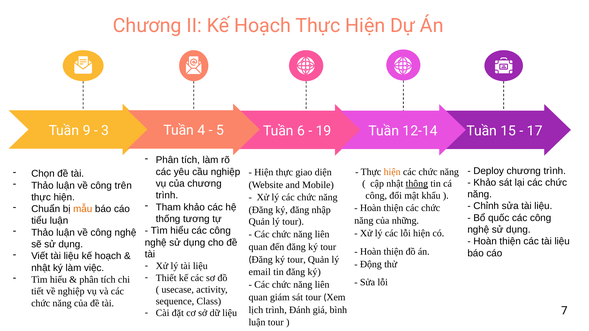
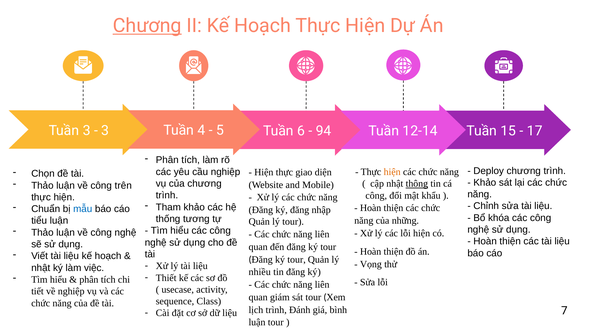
Chương at (147, 26) underline: none -> present
Tuần 9: 9 -> 3
19: 19 -> 94
mẫu colour: orange -> blue
quốc: quốc -> khóa
Động: Động -> Vọng
email: email -> nhiều
